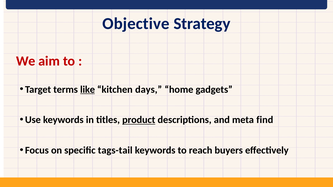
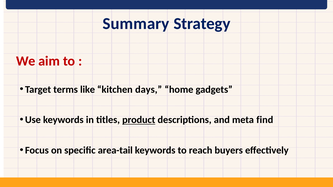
Objective: Objective -> Summary
like underline: present -> none
tags-tail: tags-tail -> area-tail
